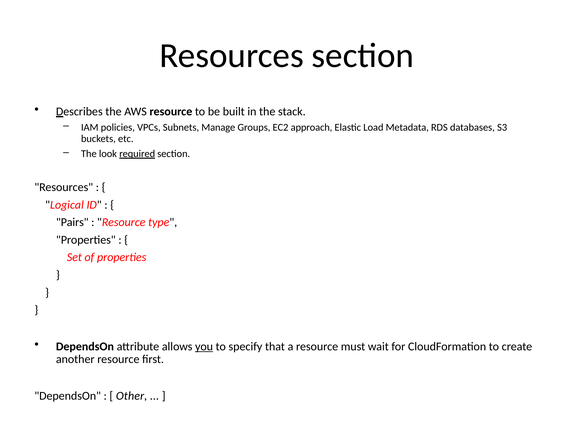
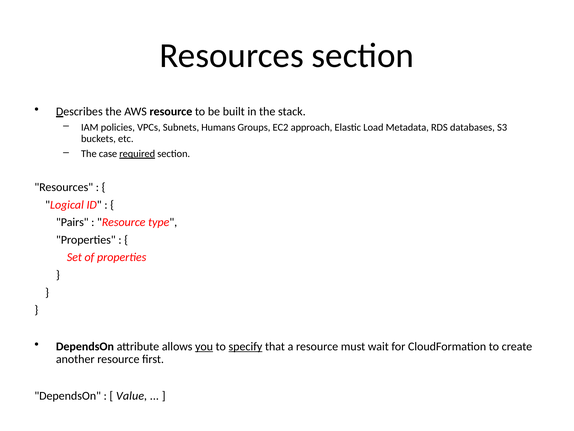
Manage: Manage -> Humans
look: look -> case
specify underline: none -> present
Other: Other -> Value
